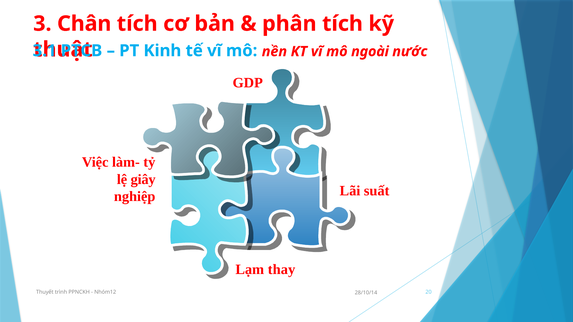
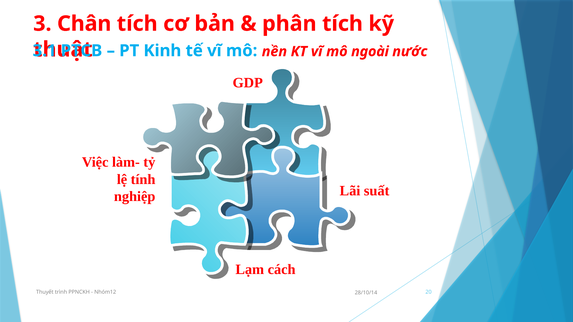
giây: giây -> tính
thay: thay -> cách
